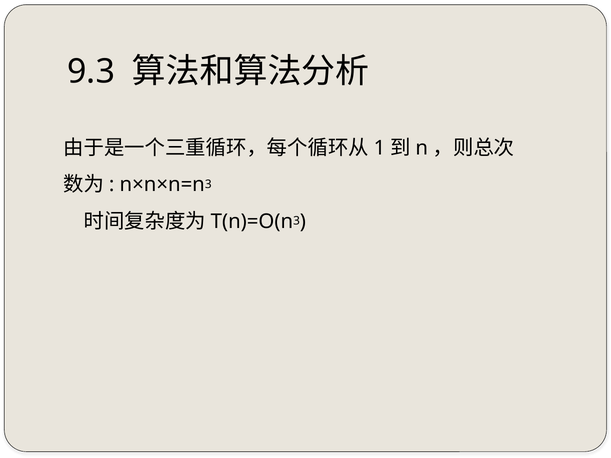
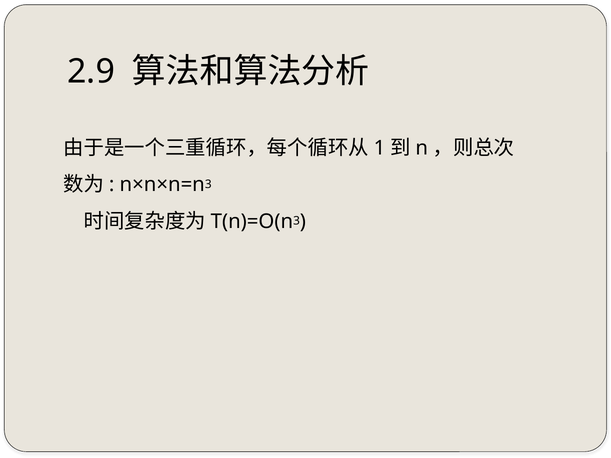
9.3: 9.3 -> 2.9
